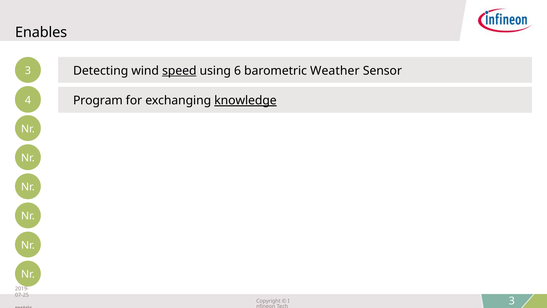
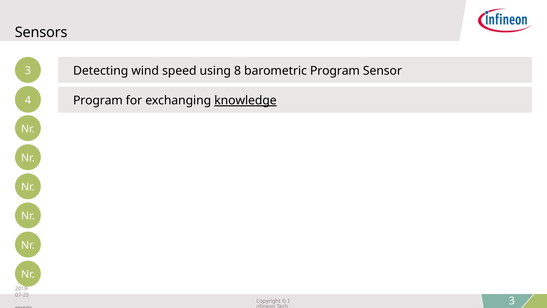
Enables: Enables -> Sensors
speed underline: present -> none
6: 6 -> 8
barometric Weather: Weather -> Program
